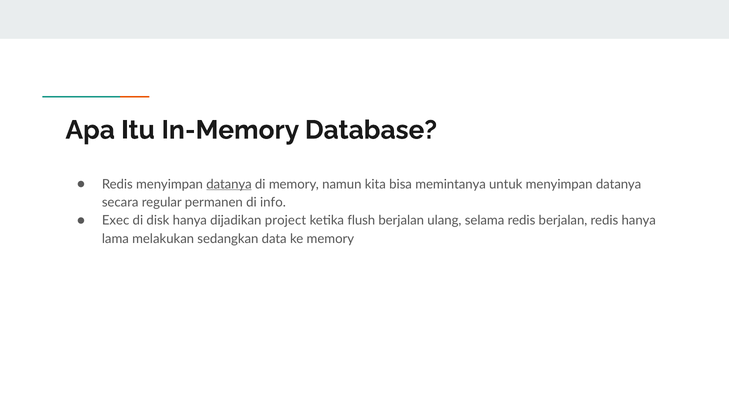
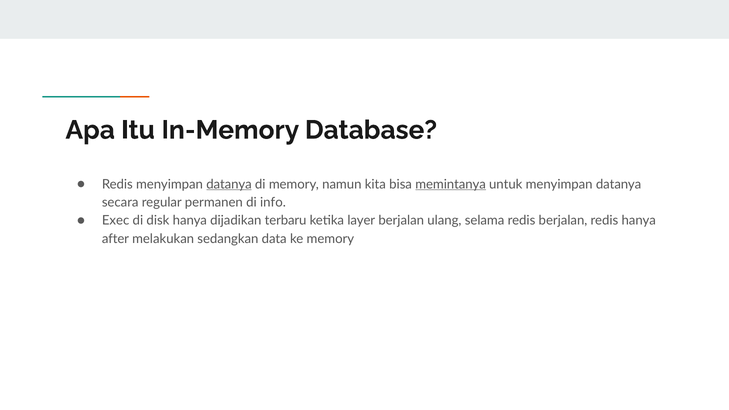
memintanya underline: none -> present
project: project -> terbaru
flush: flush -> layer
lama: lama -> after
